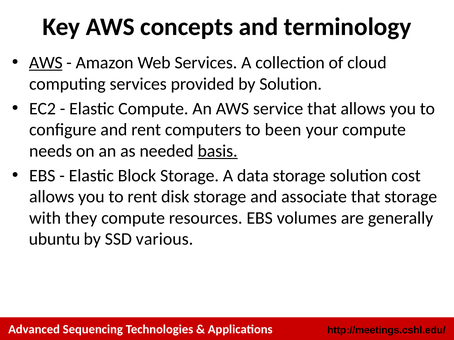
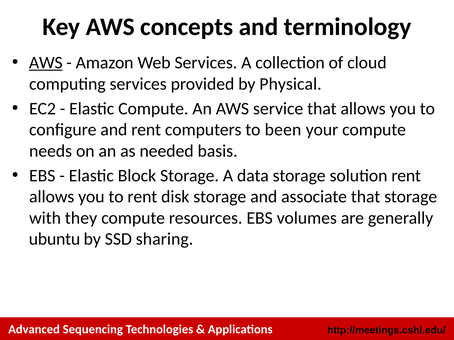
by Solution: Solution -> Physical
basis underline: present -> none
solution cost: cost -> rent
various: various -> sharing
